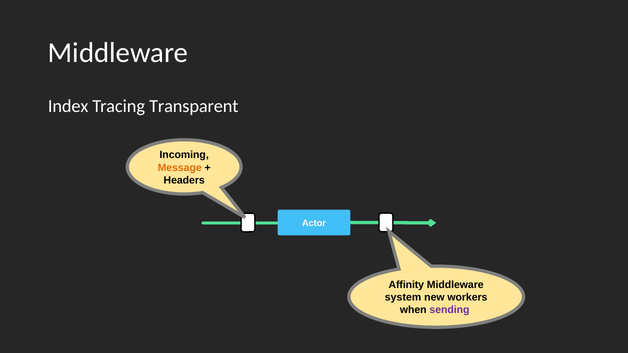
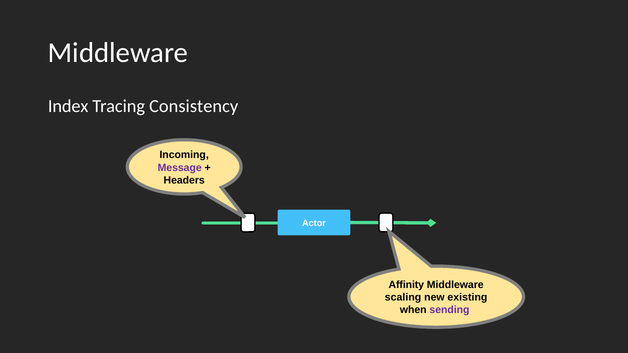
Transparent: Transparent -> Consistency
Message colour: orange -> purple
system: system -> scaling
workers: workers -> existing
